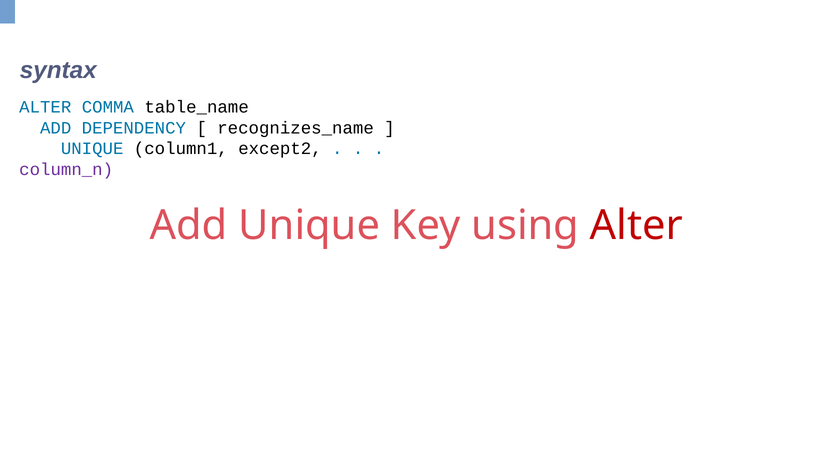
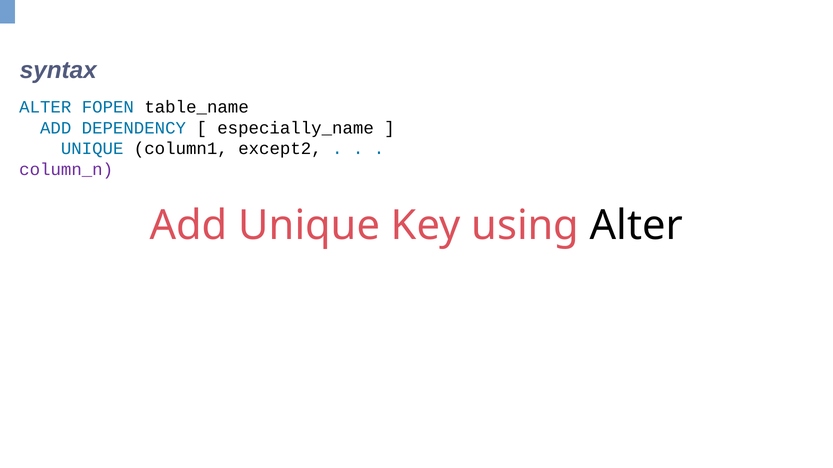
COMMA: COMMA -> FOPEN
recognizes_name: recognizes_name -> especially_name
Alter at (636, 226) colour: red -> black
